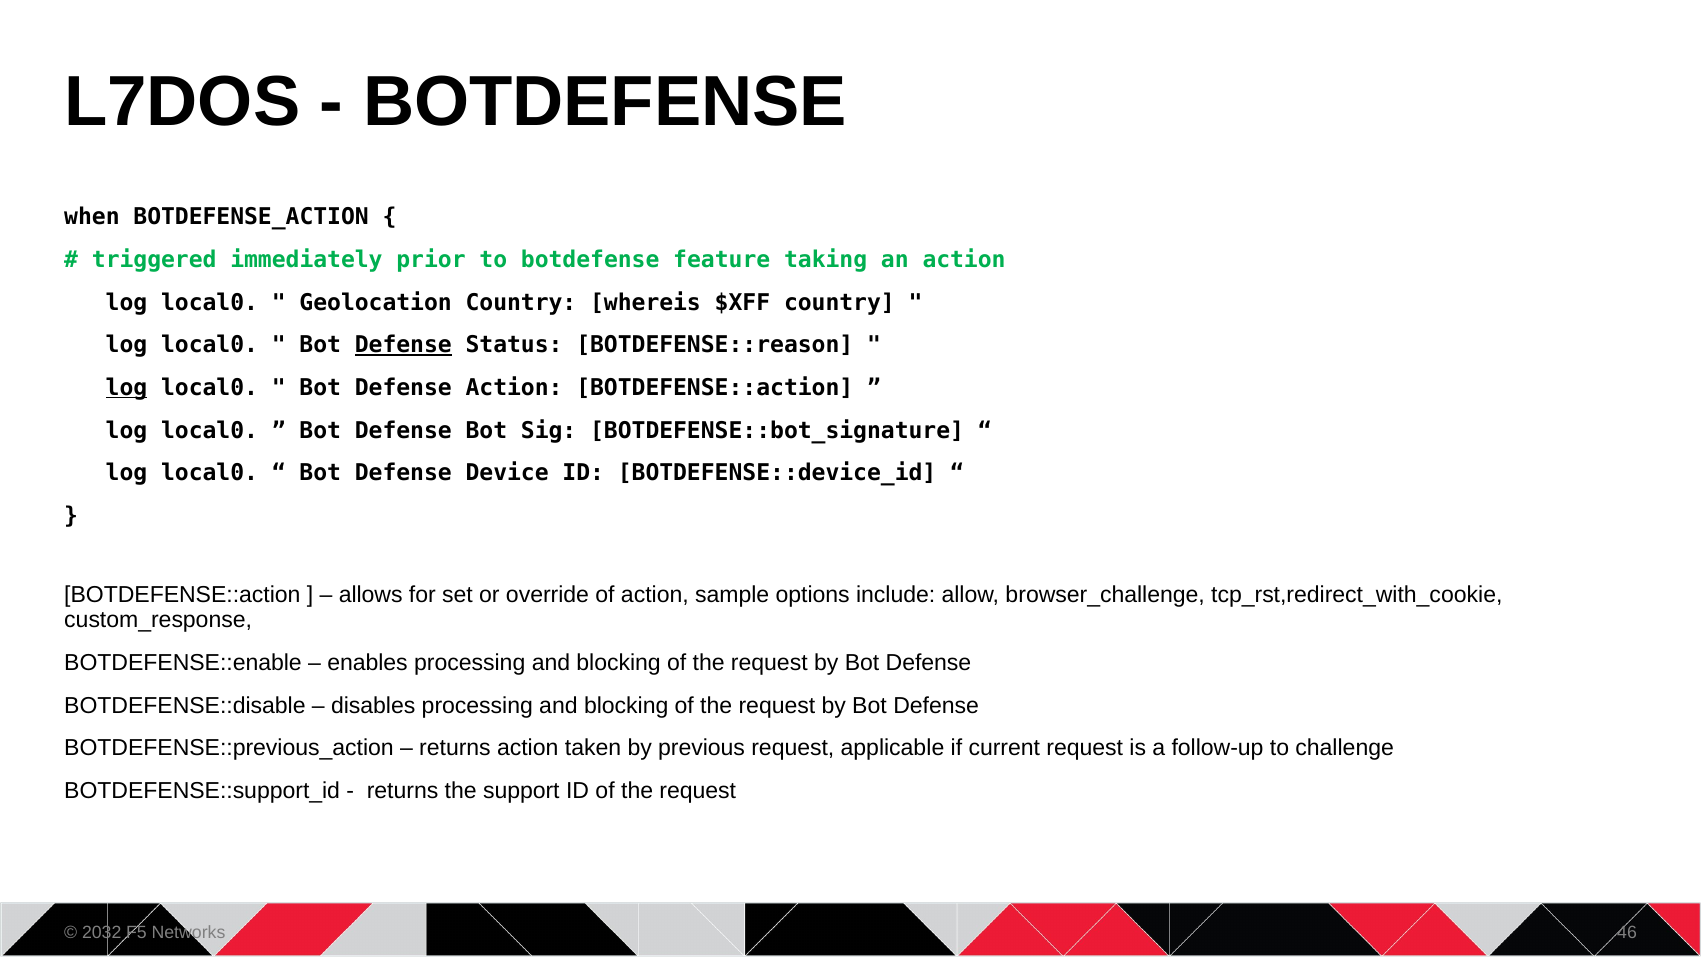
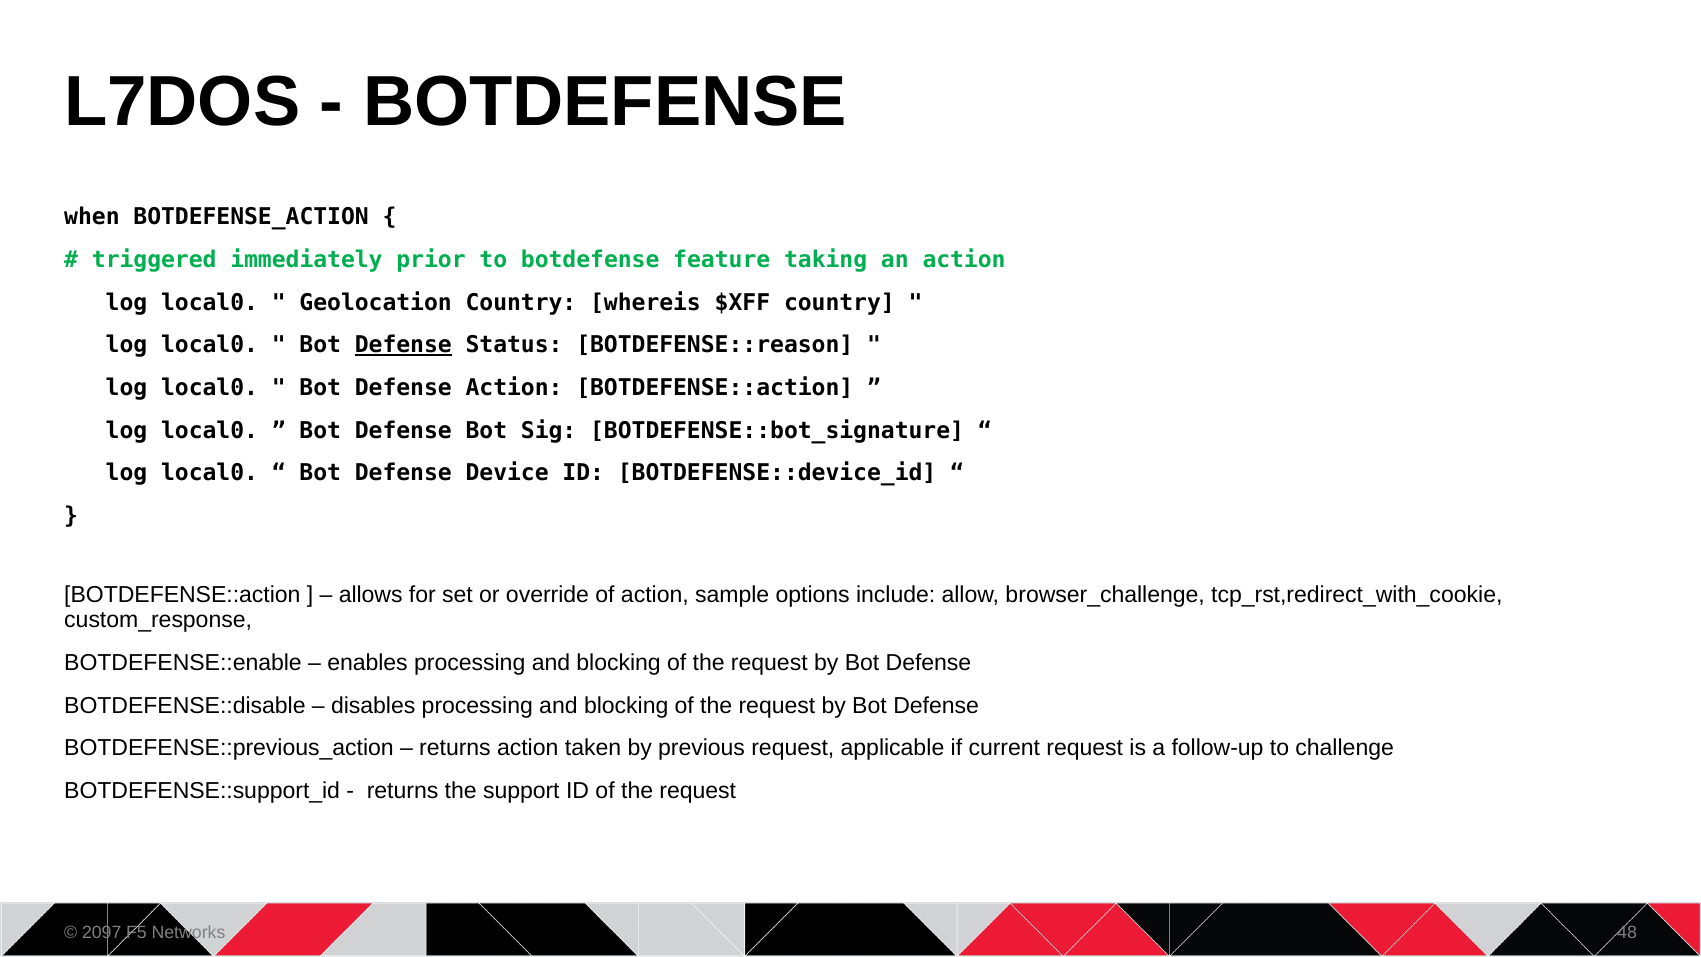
log at (127, 388) underline: present -> none
2032: 2032 -> 2097
46: 46 -> 48
